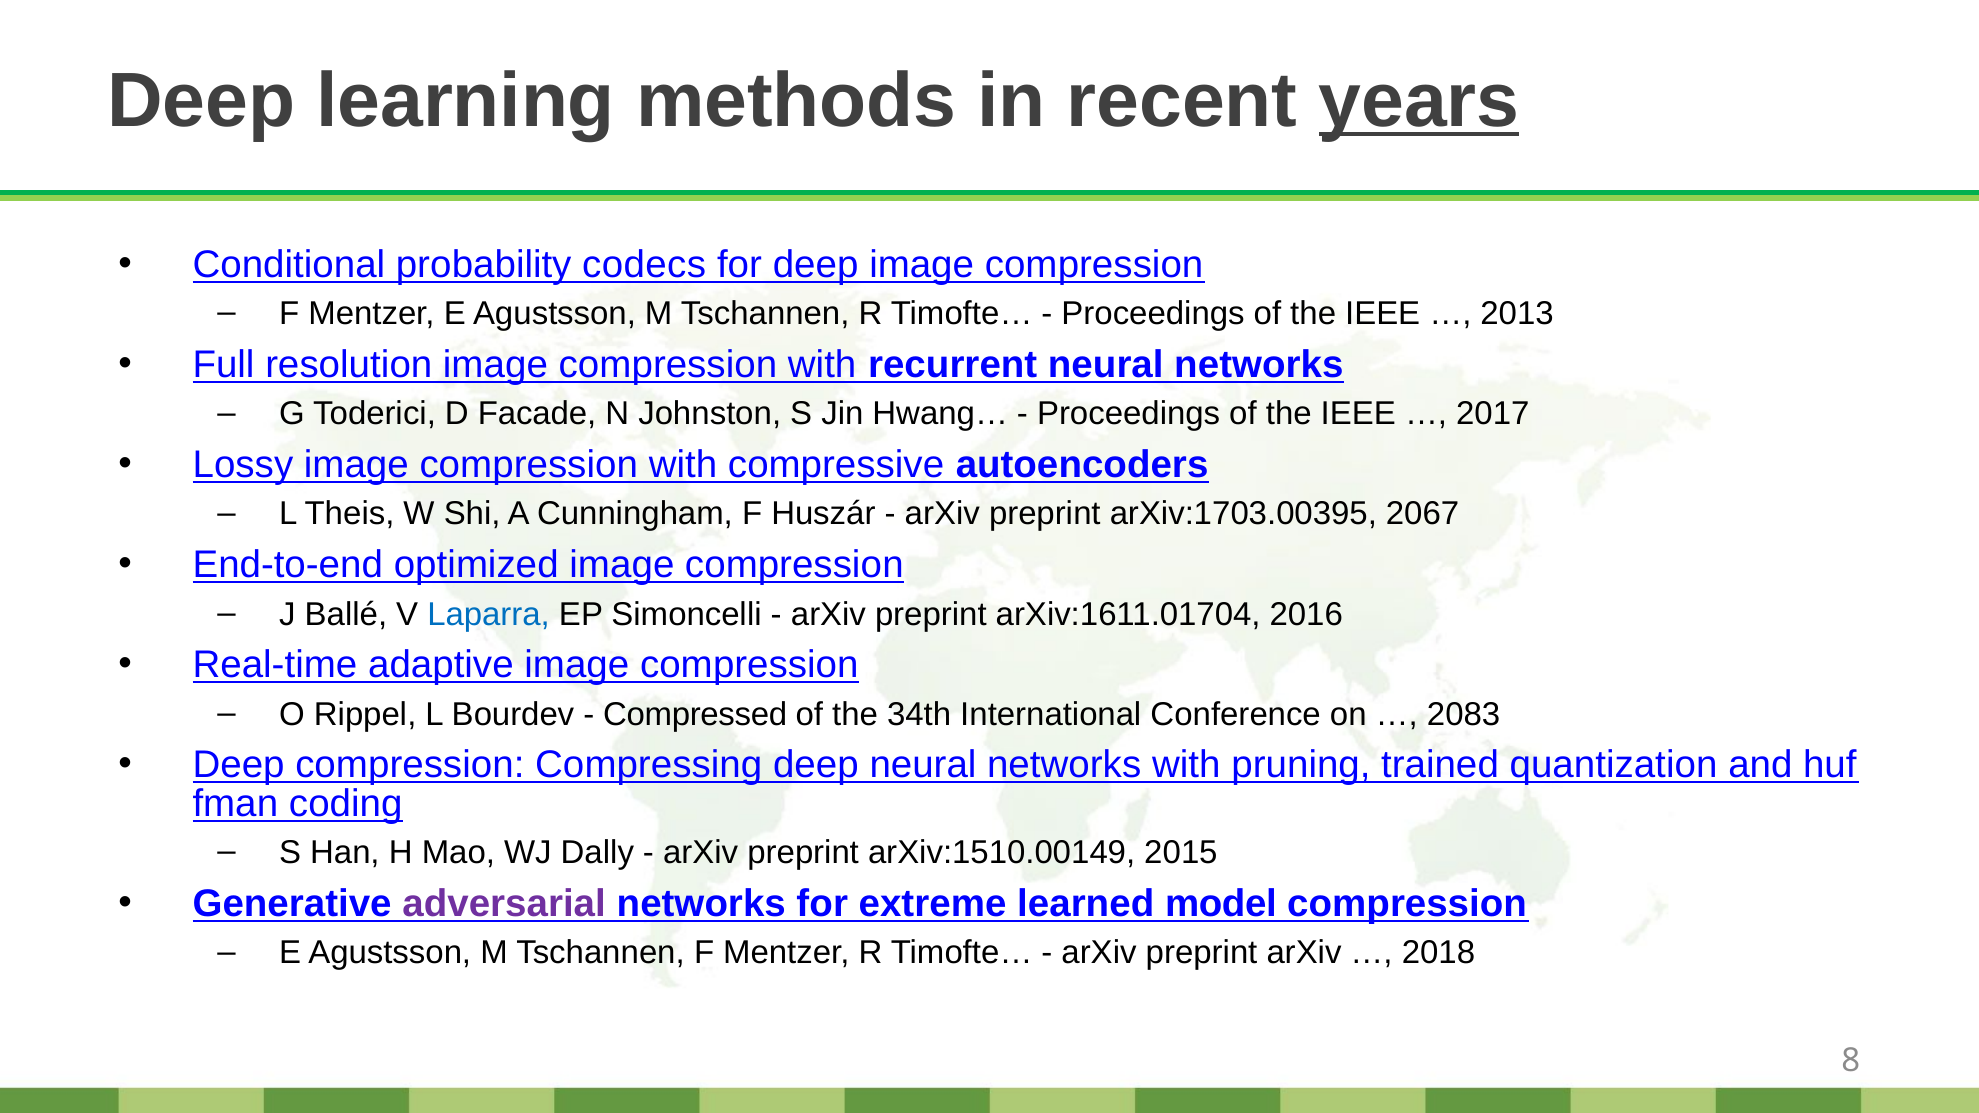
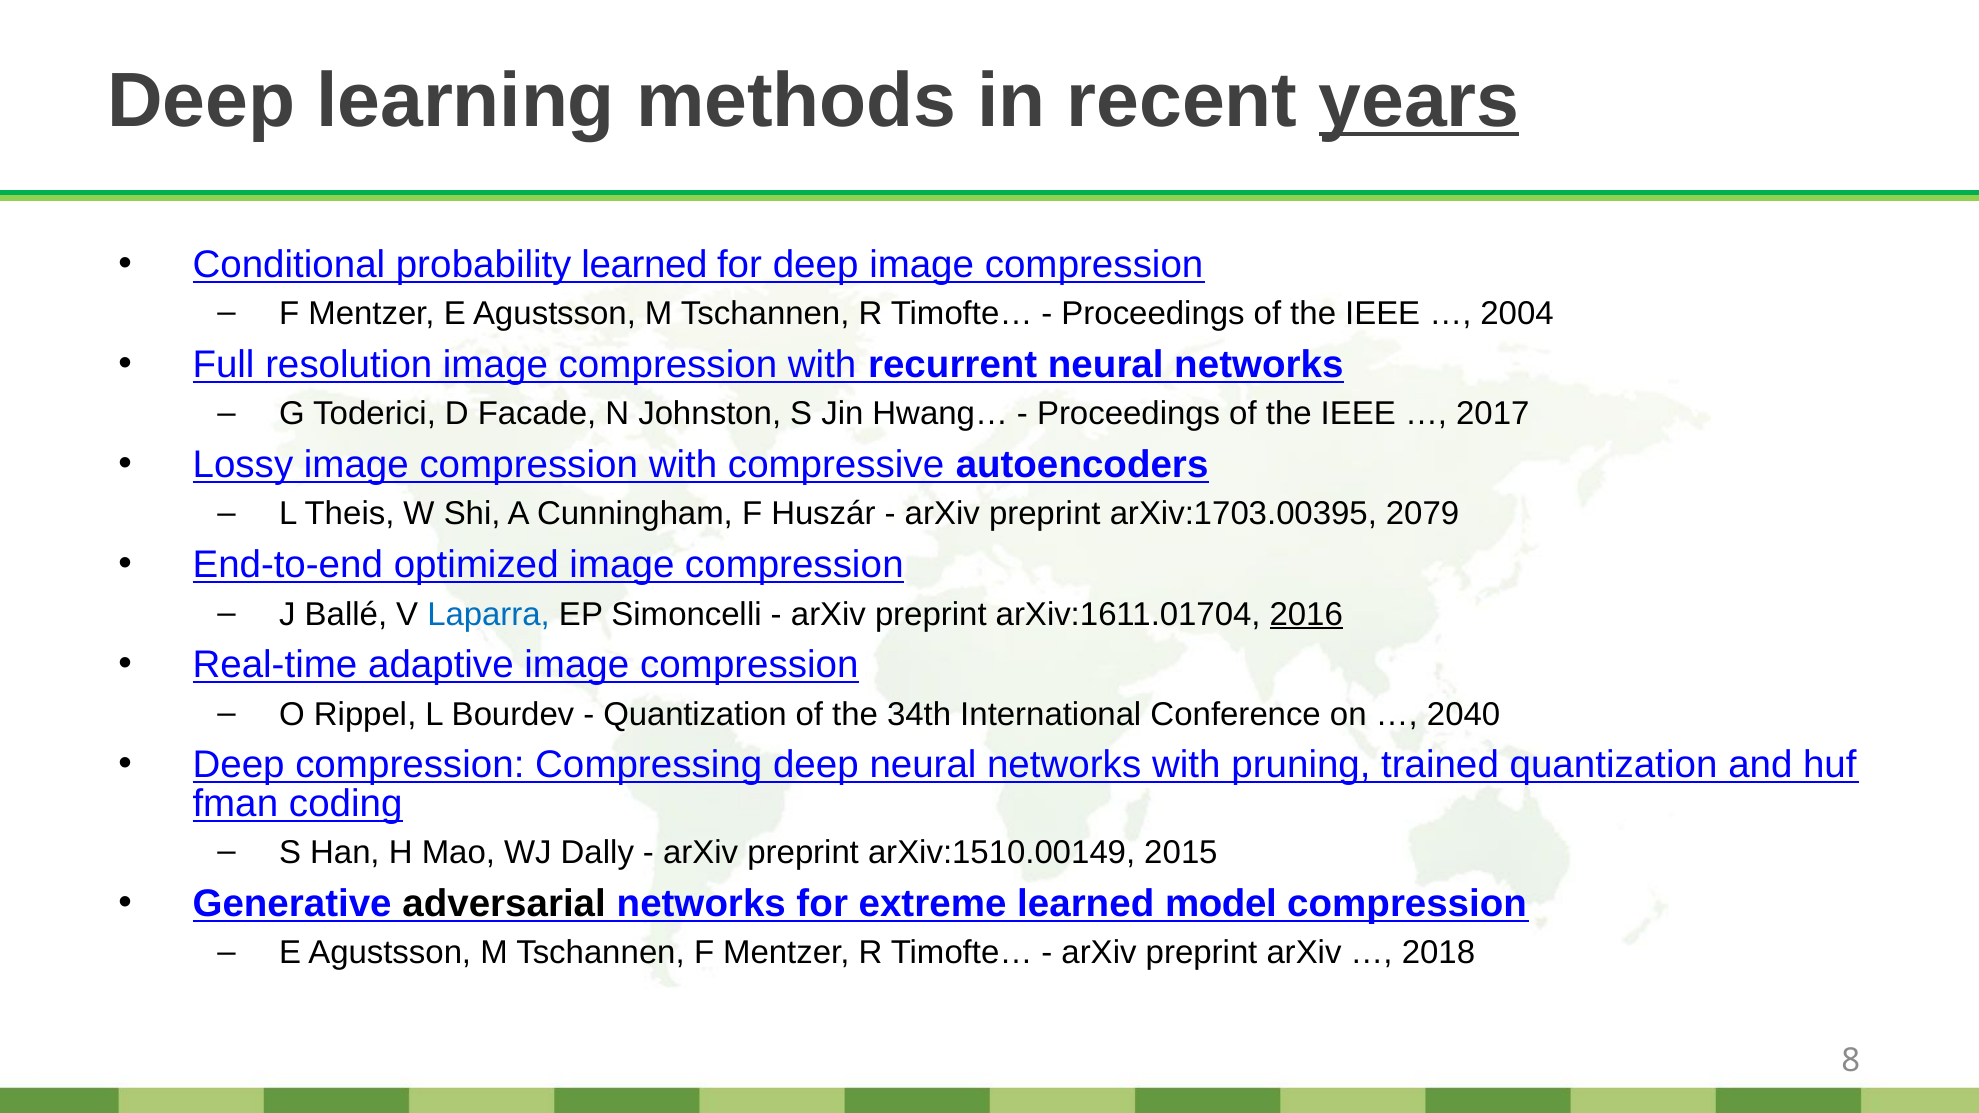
probability codecs: codecs -> learned
2013: 2013 -> 2004
2067: 2067 -> 2079
2016 underline: none -> present
Compressed at (695, 714): Compressed -> Quantization
2083: 2083 -> 2040
adversarial colour: purple -> black
